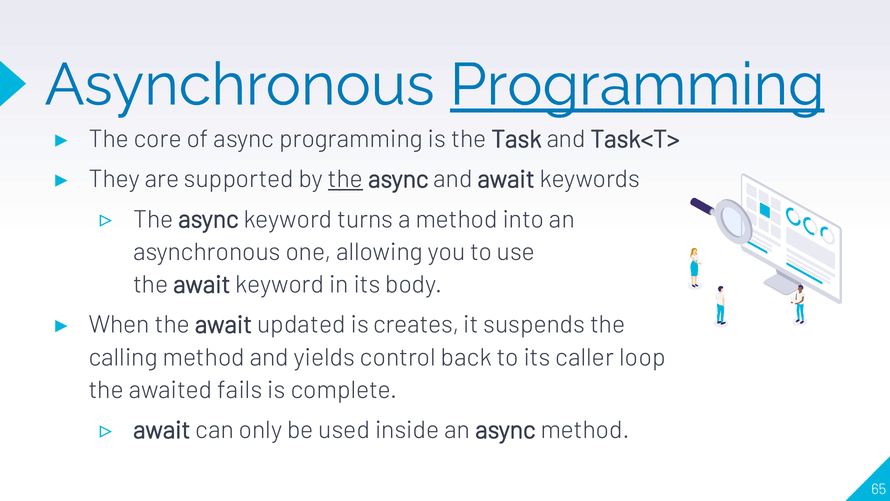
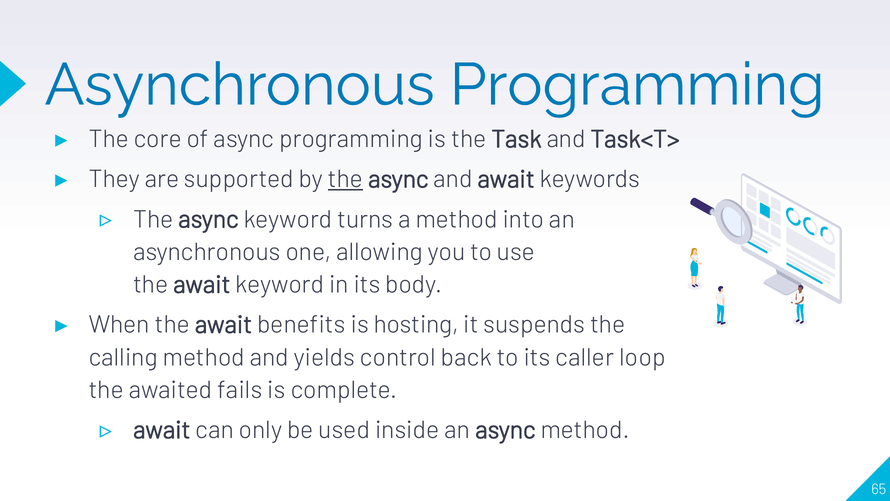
Programming at (637, 85) underline: present -> none
updated: updated -> benefits
creates: creates -> hosting
